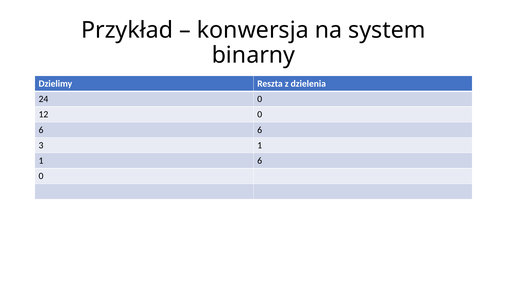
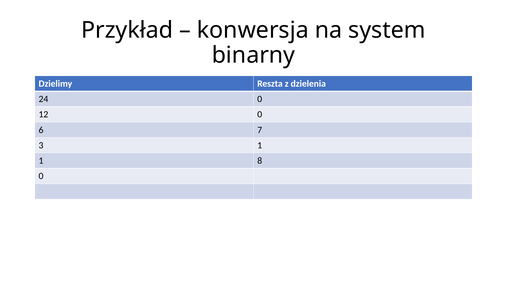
6 6: 6 -> 7
1 6: 6 -> 8
